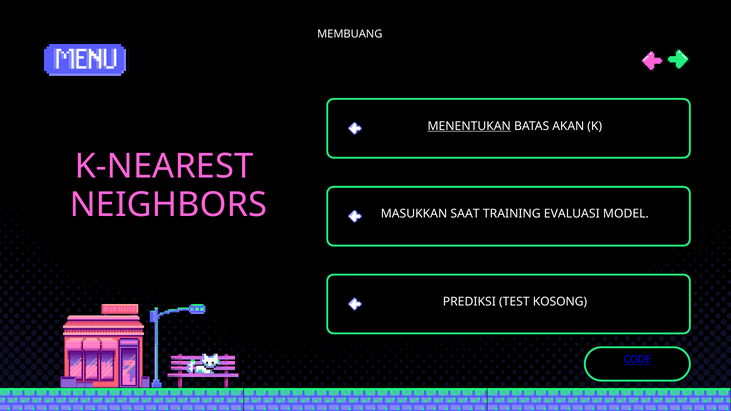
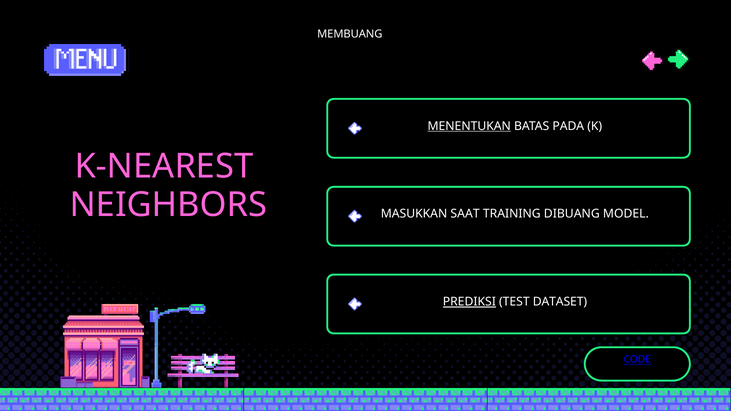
AKAN: AKAN -> PADA
EVALUASI: EVALUASI -> DIBUANG
PREDIKSI underline: none -> present
KOSONG: KOSONG -> DATASET
